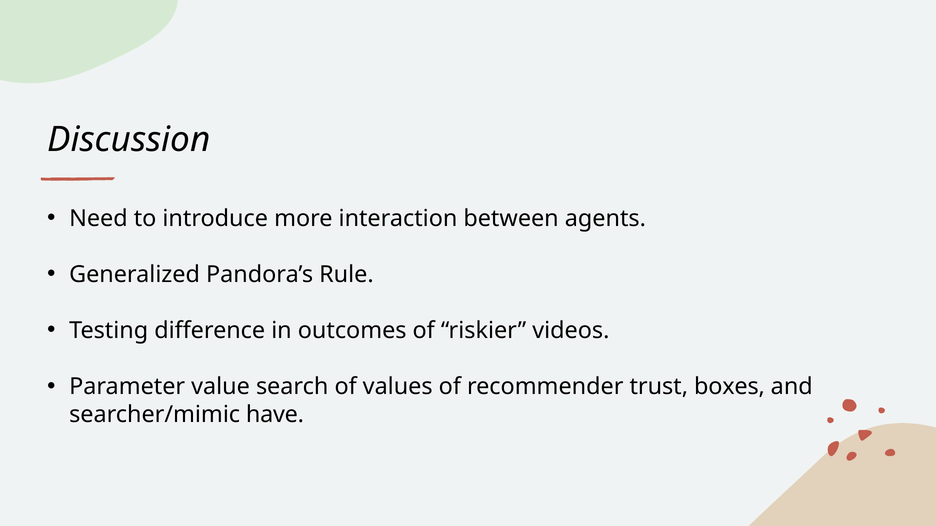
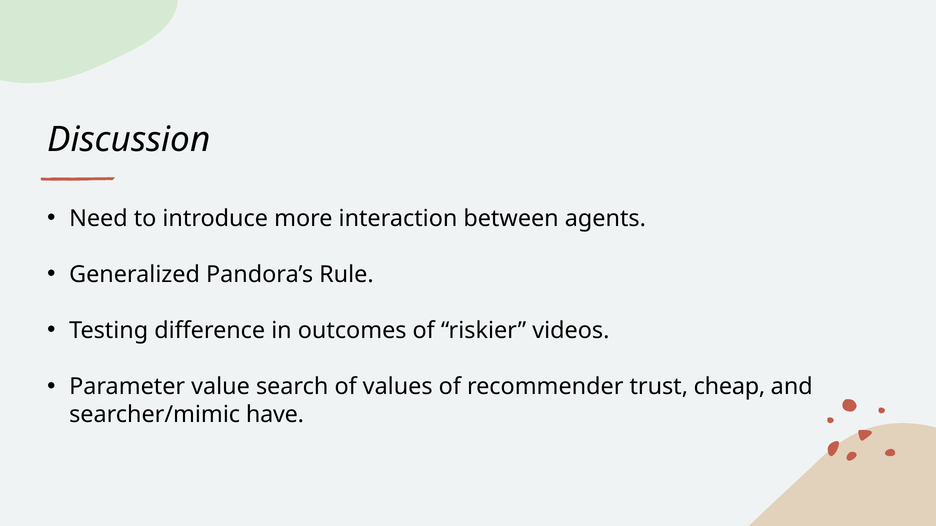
boxes: boxes -> cheap
